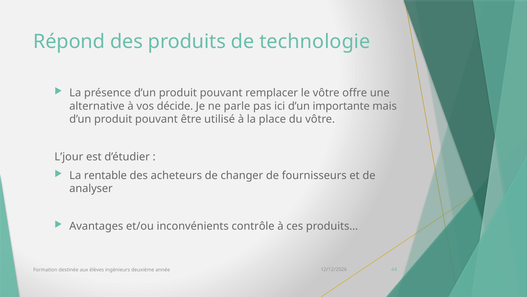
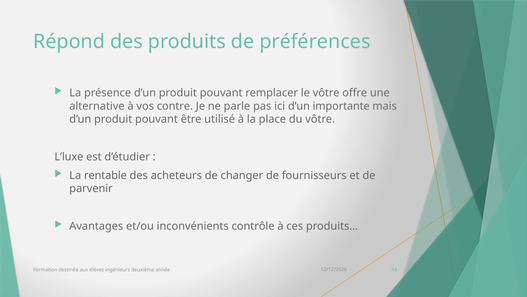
technologie: technologie -> préférences
décide: décide -> contre
L’jour: L’jour -> L’luxe
analyser: analyser -> parvenir
